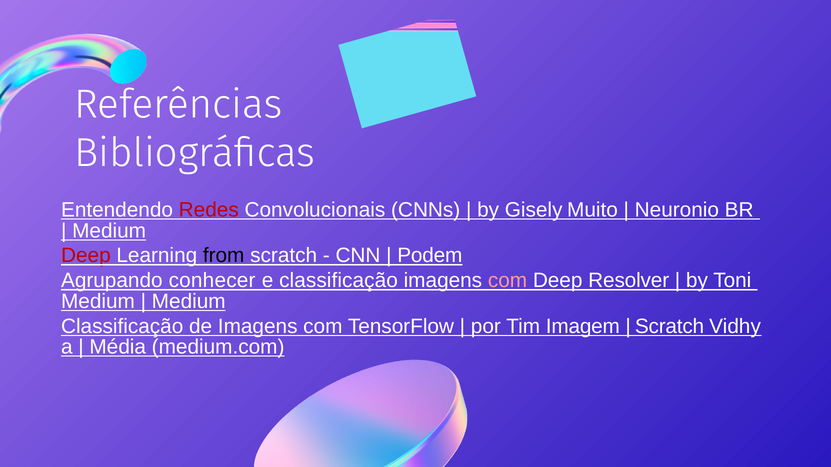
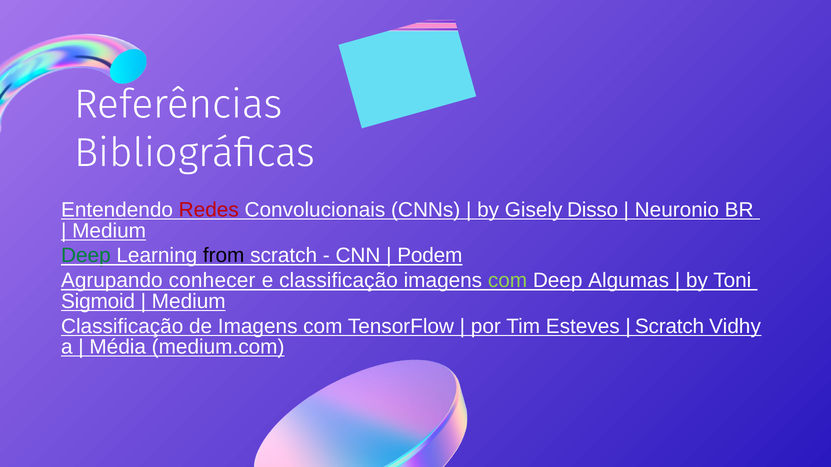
Muito: Muito -> Disso
Deep at (86, 256) colour: red -> green
com at (508, 281) colour: pink -> light green
Resolver: Resolver -> Algumas
Medium at (98, 302): Medium -> Sigmoid
Imagem: Imagem -> Esteves
